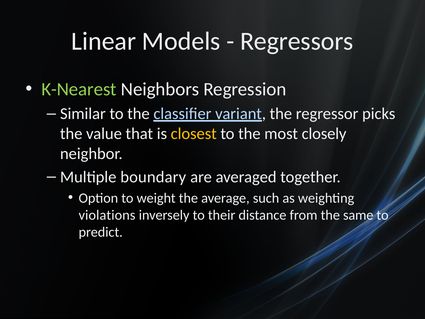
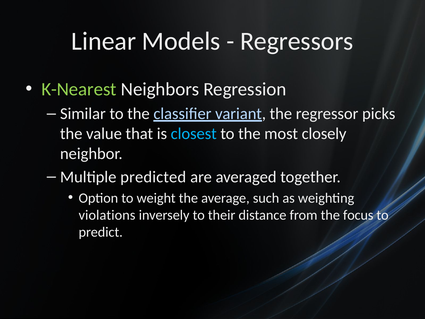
closest colour: yellow -> light blue
boundary: boundary -> predicted
same: same -> focus
